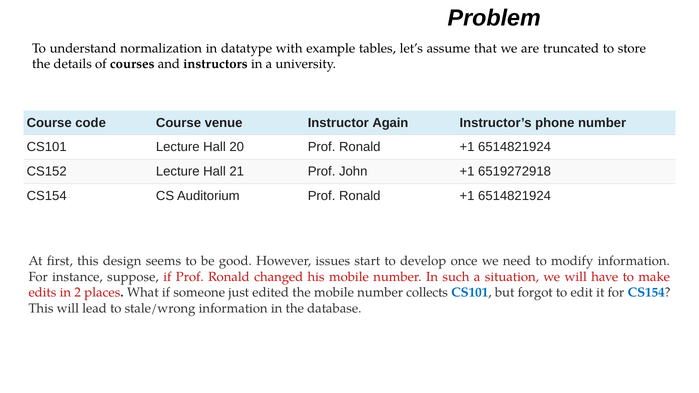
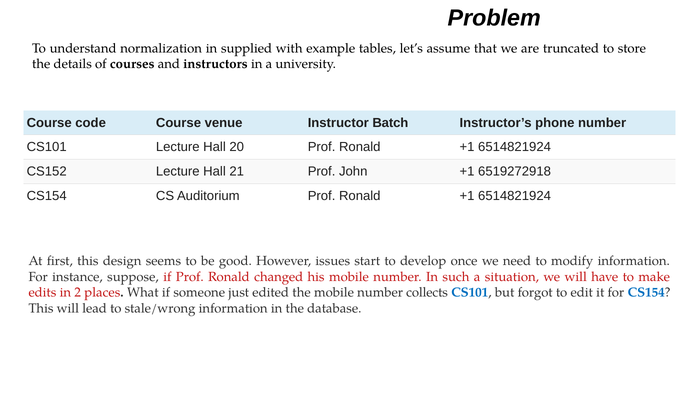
datatype: datatype -> supplied
Again: Again -> Batch
